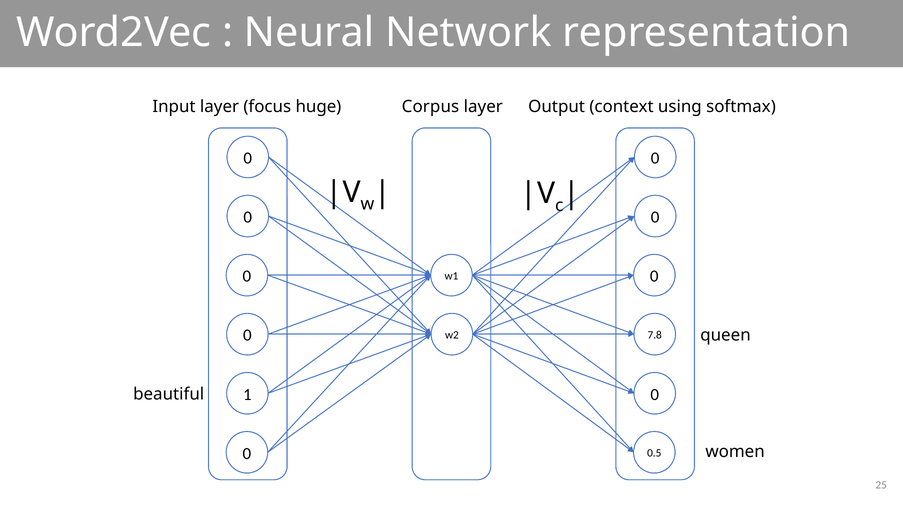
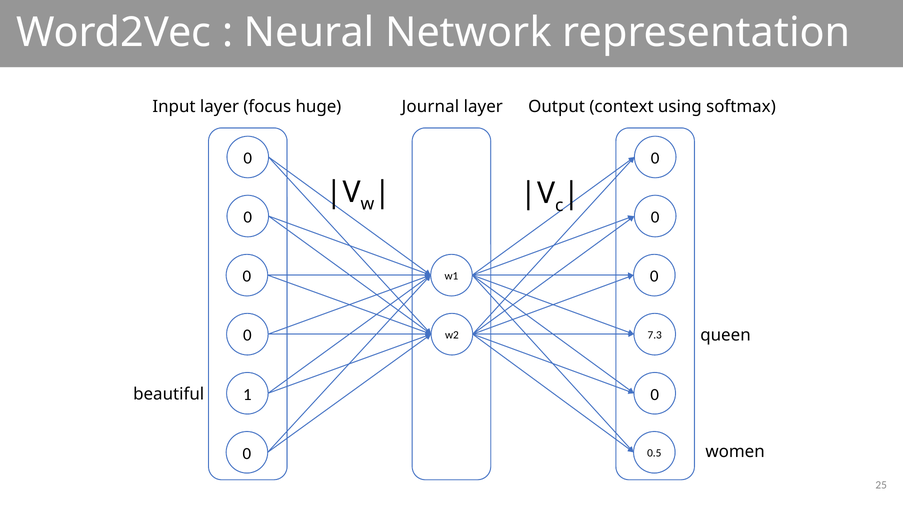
Corpus: Corpus -> Journal
7.8: 7.8 -> 7.3
